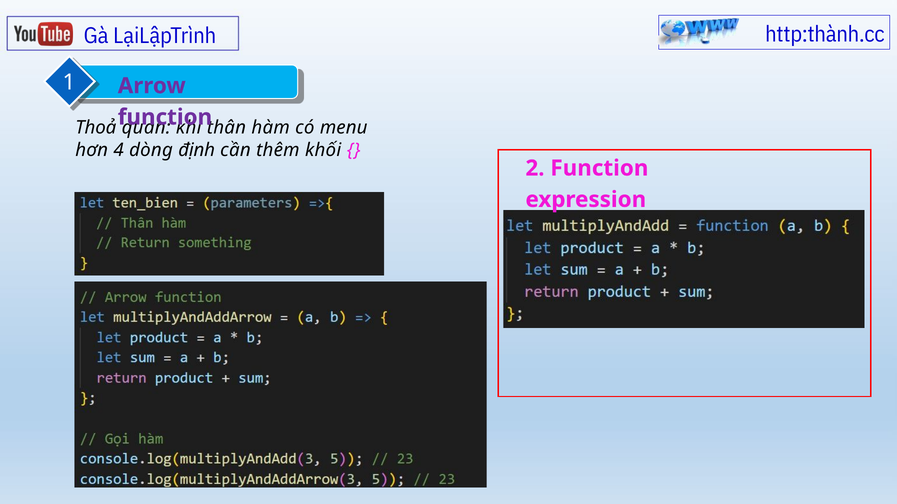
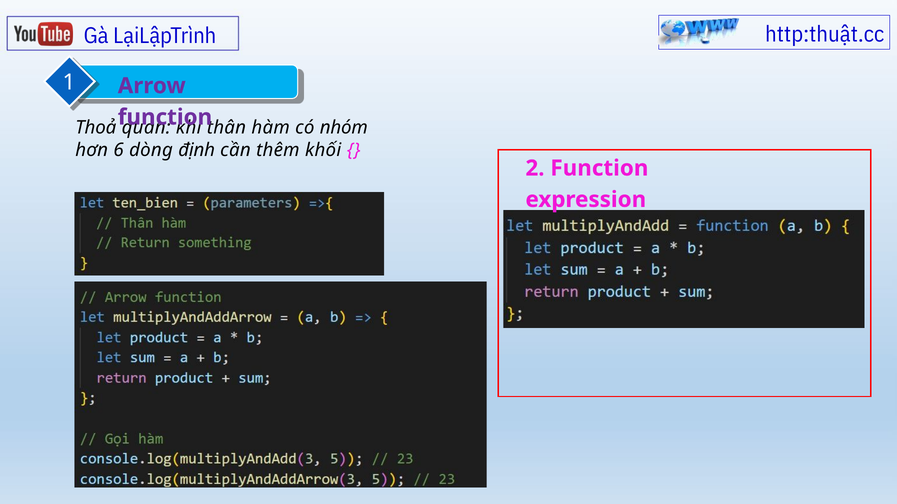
http:thành.cc: http:thành.cc -> http:thuật.cc
menu: menu -> nhóm
4: 4 -> 6
